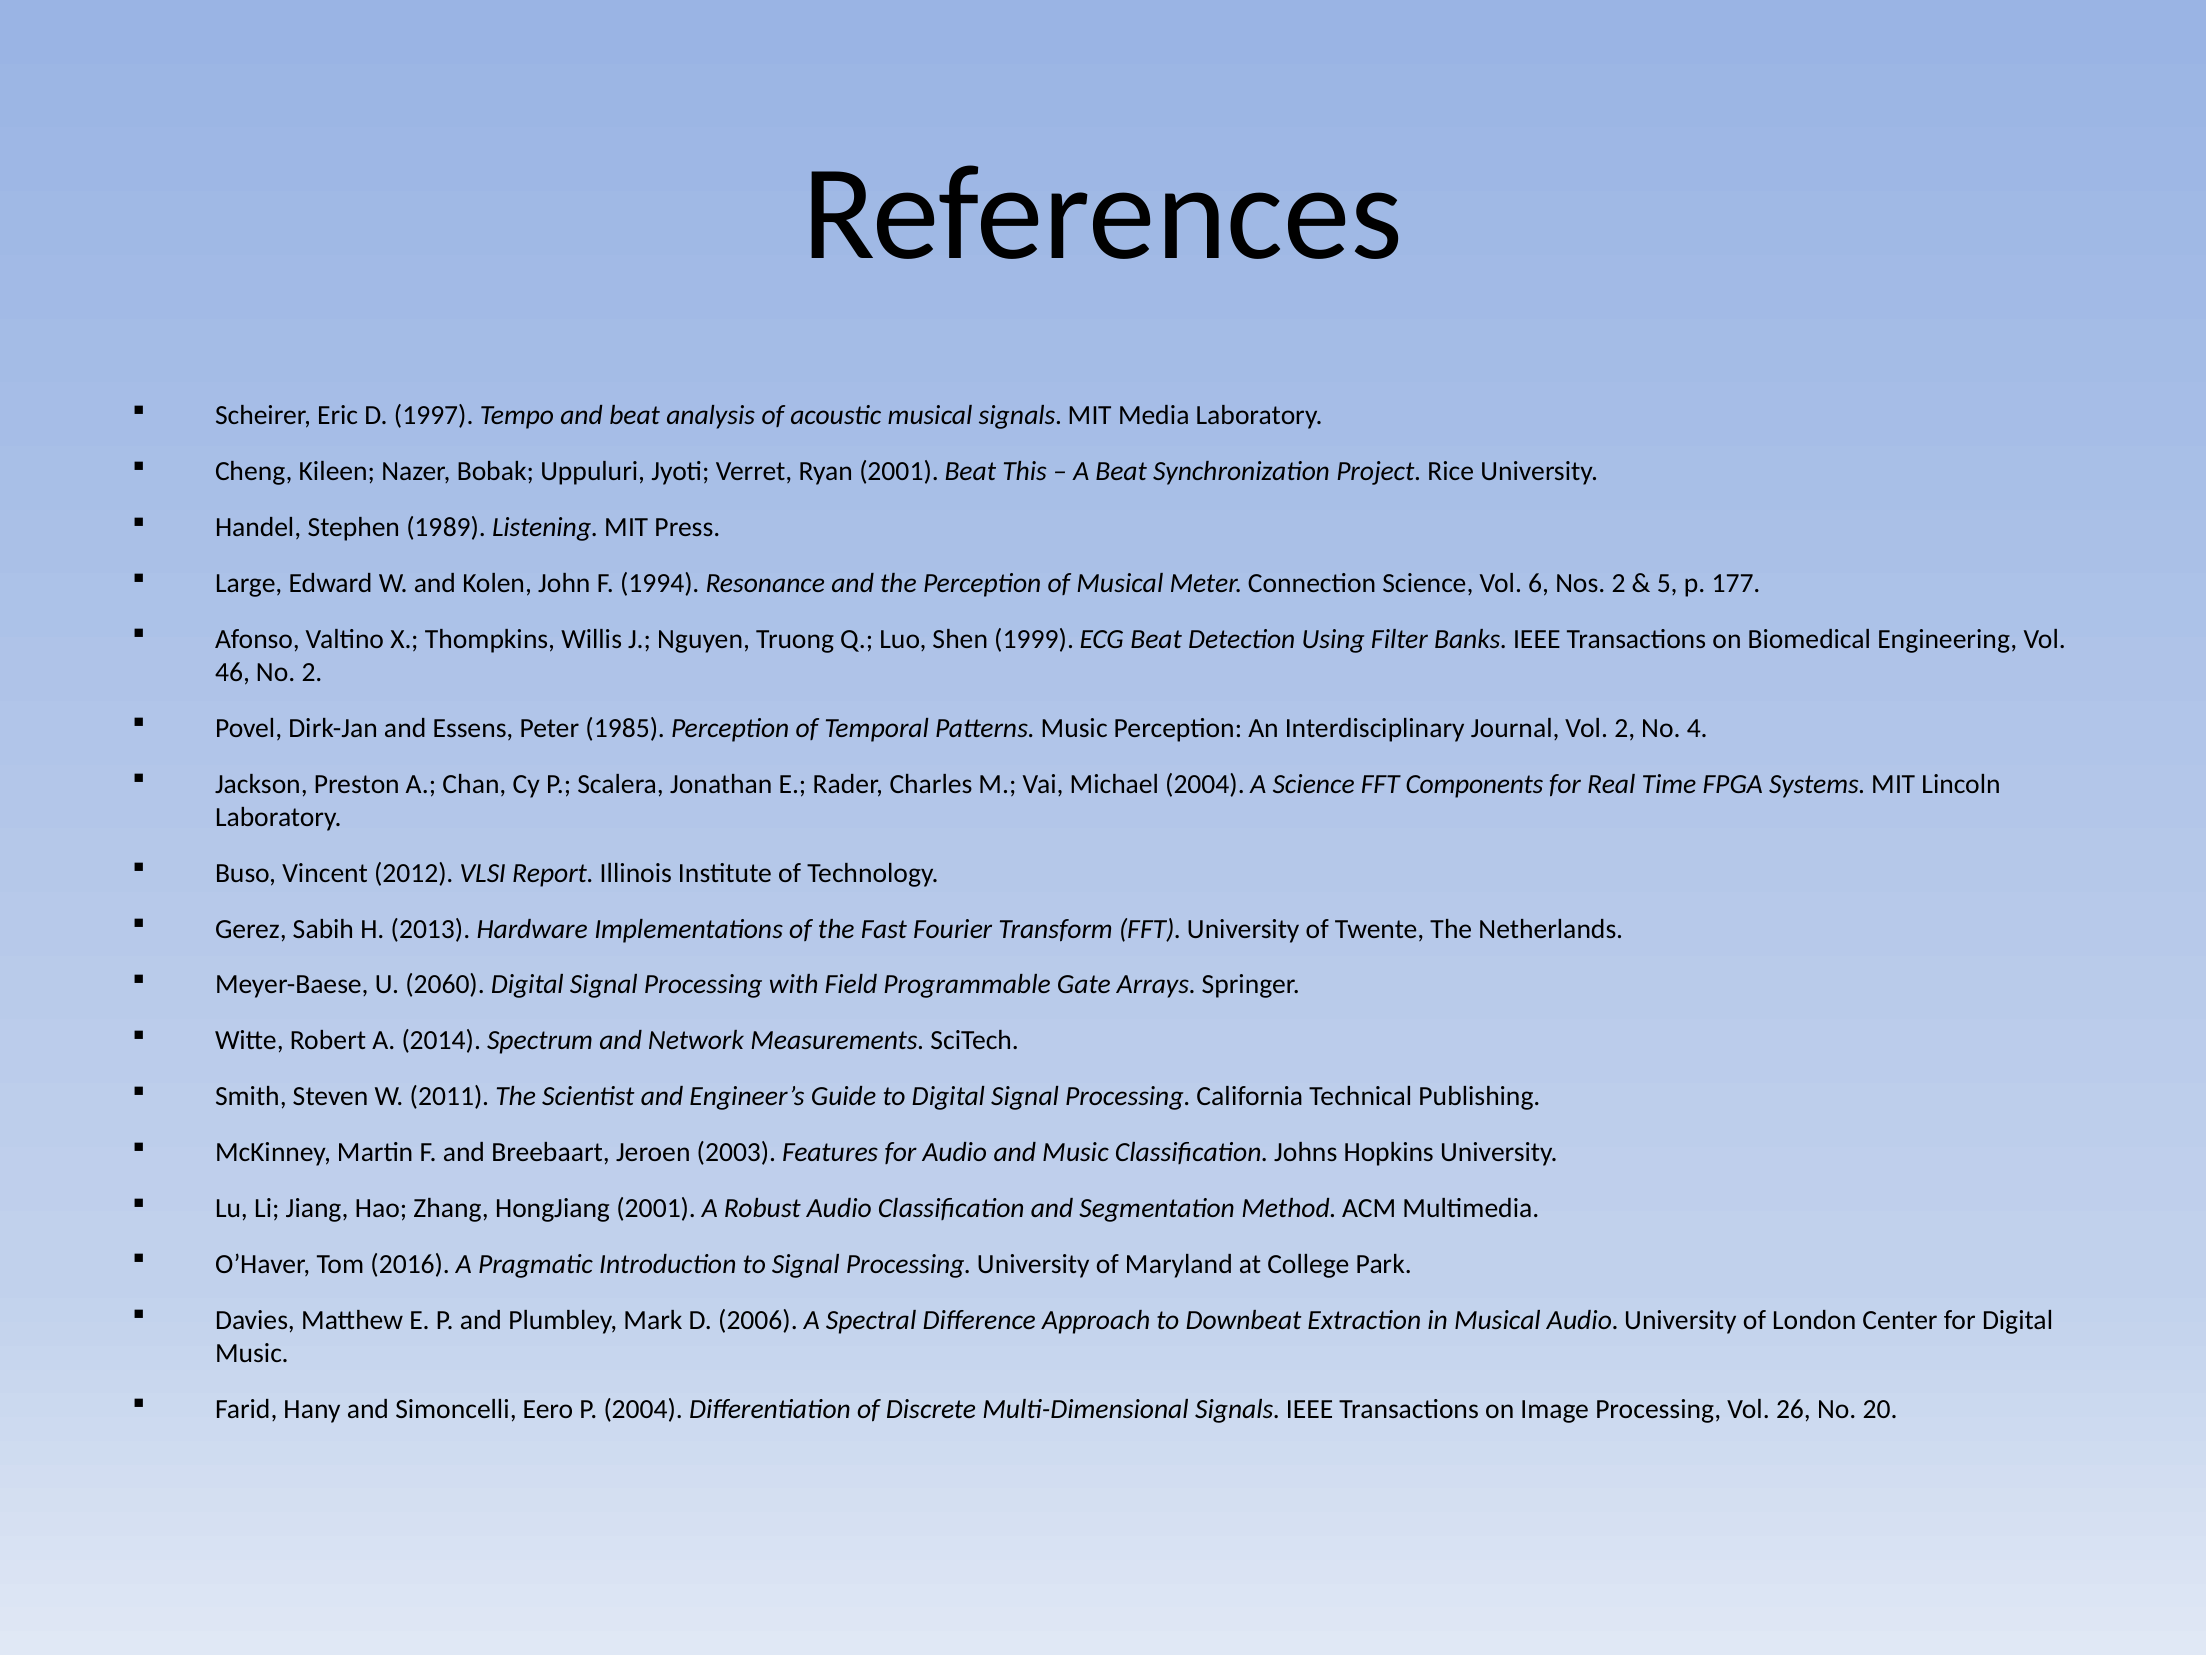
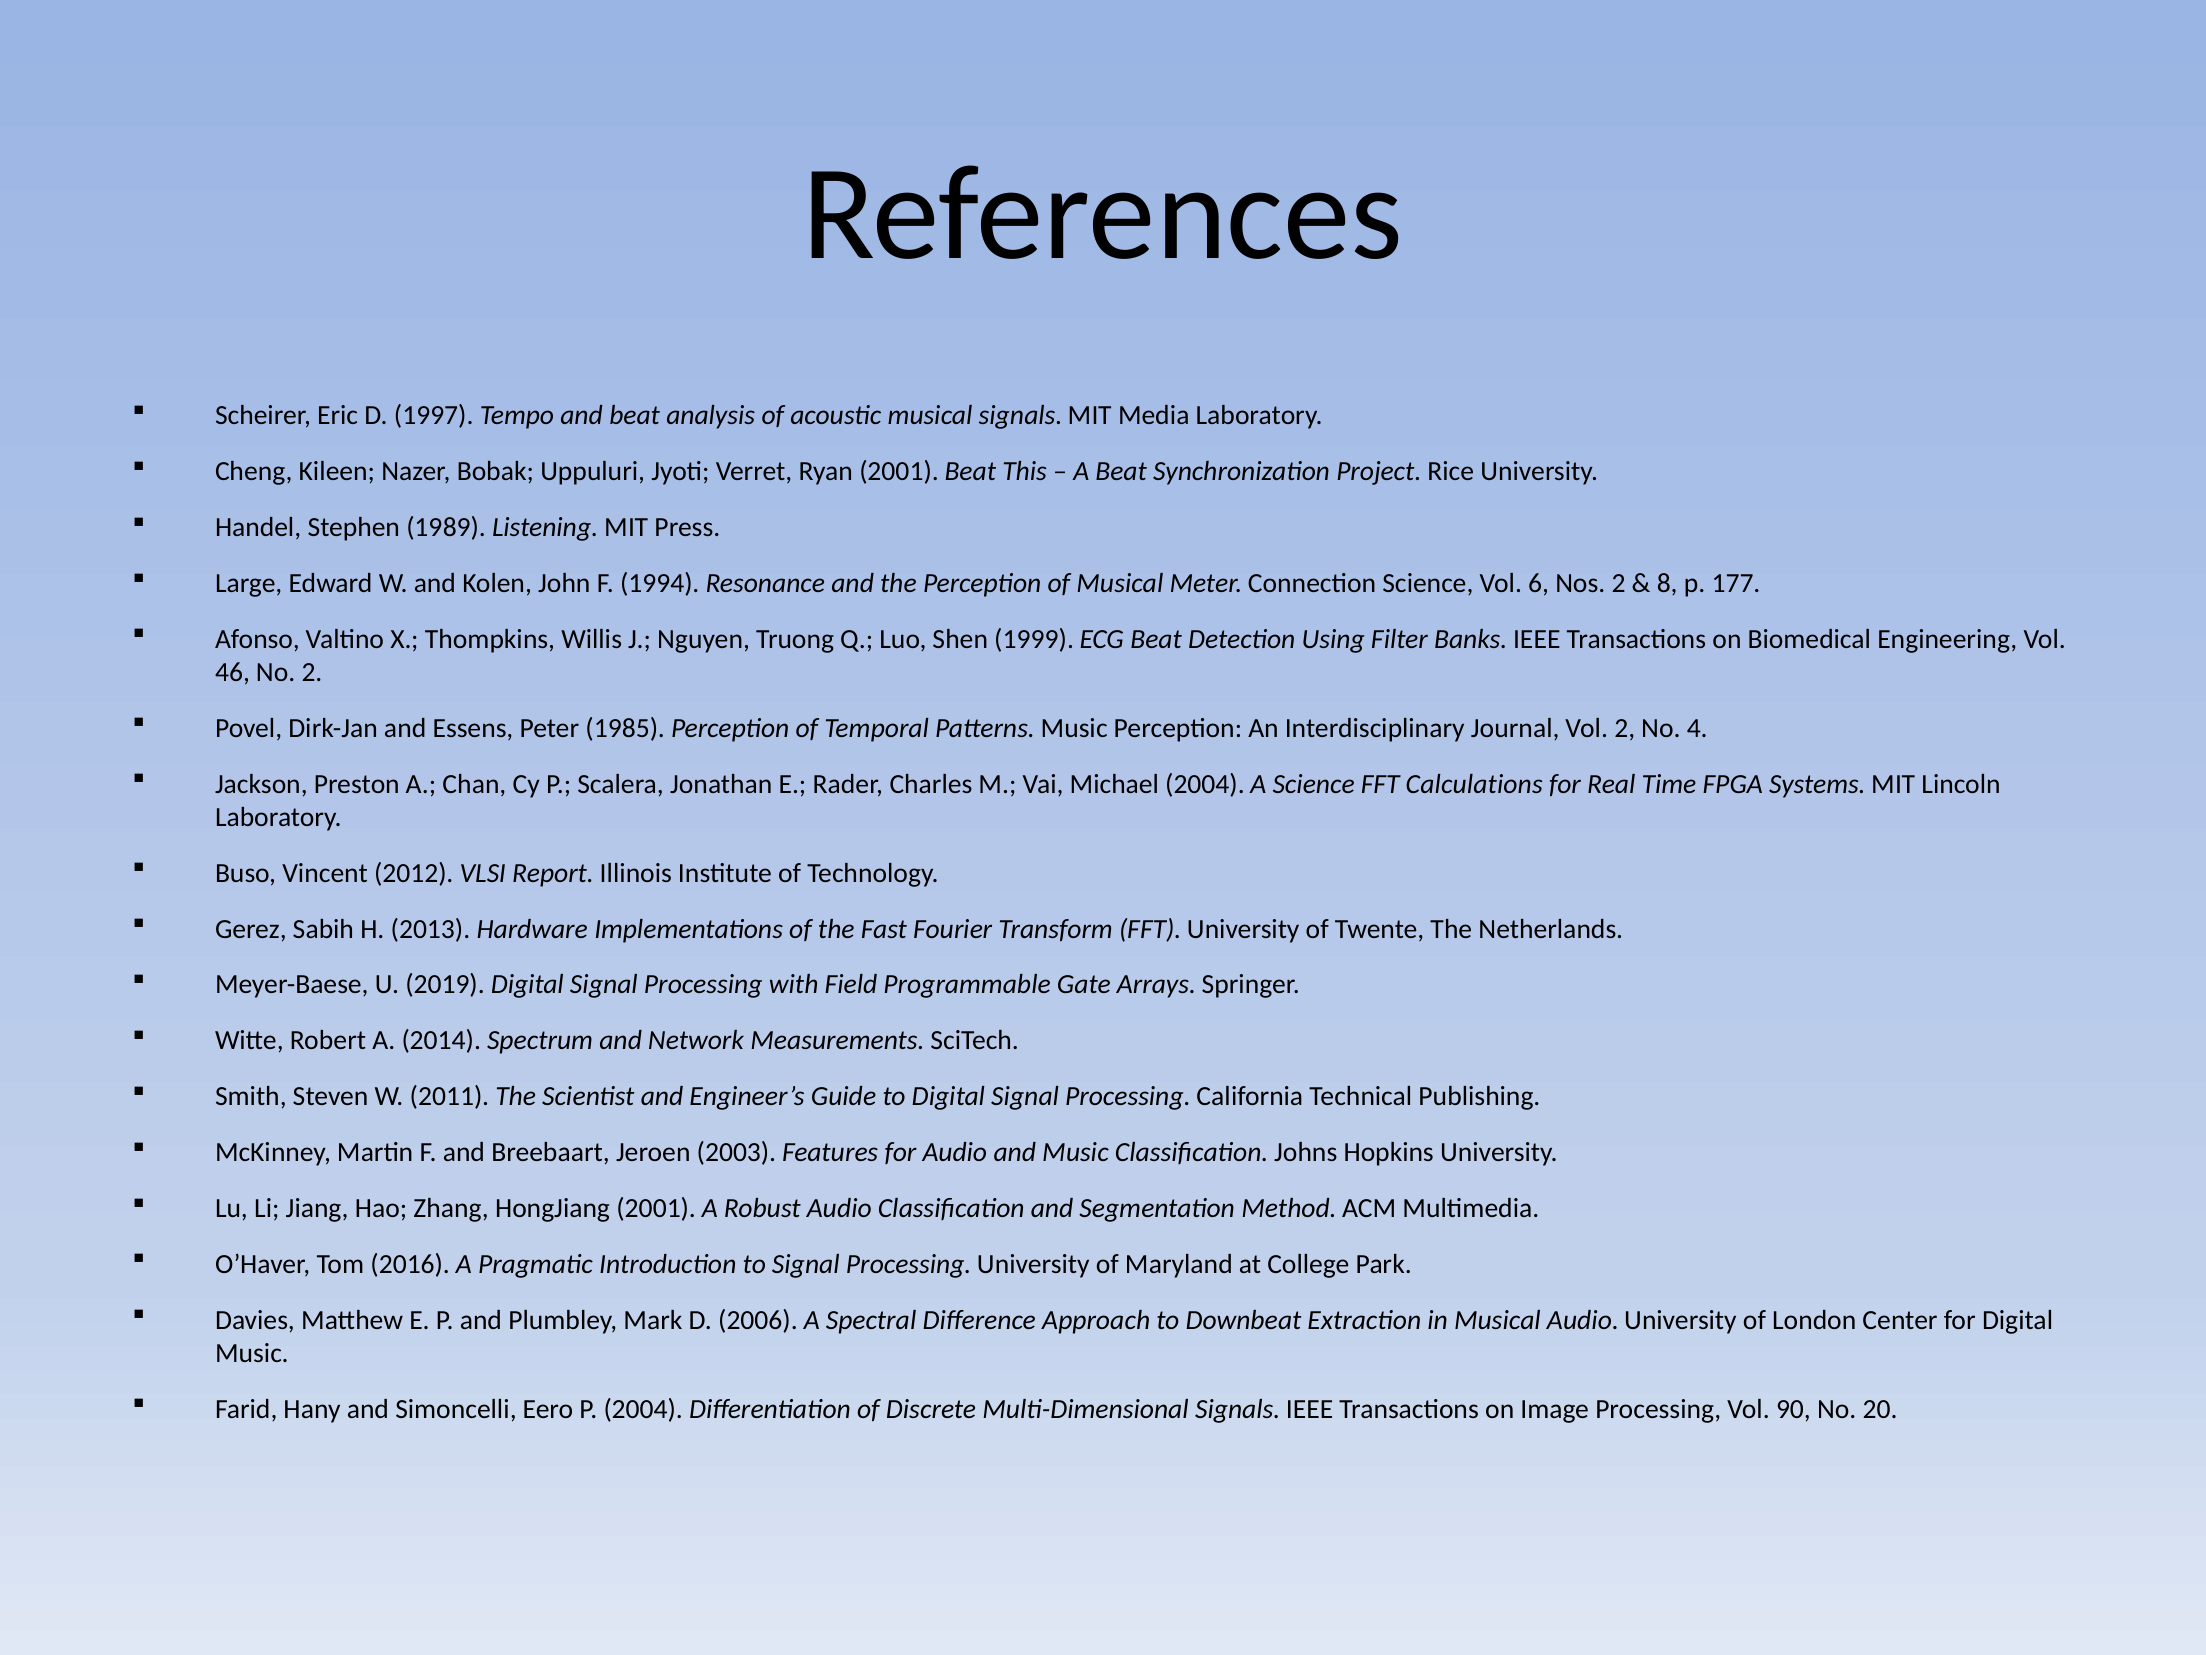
5: 5 -> 8
Components: Components -> Calculations
2060: 2060 -> 2019
26: 26 -> 90
